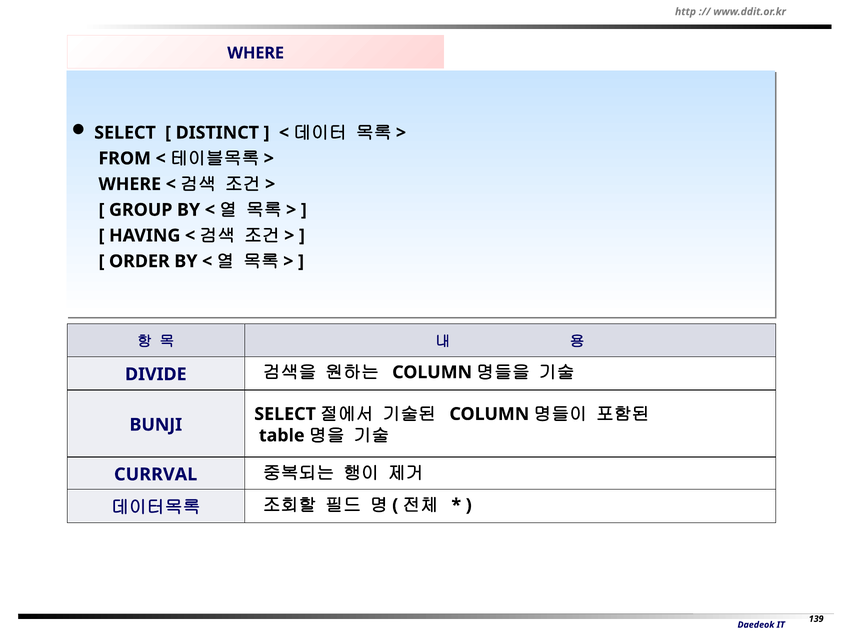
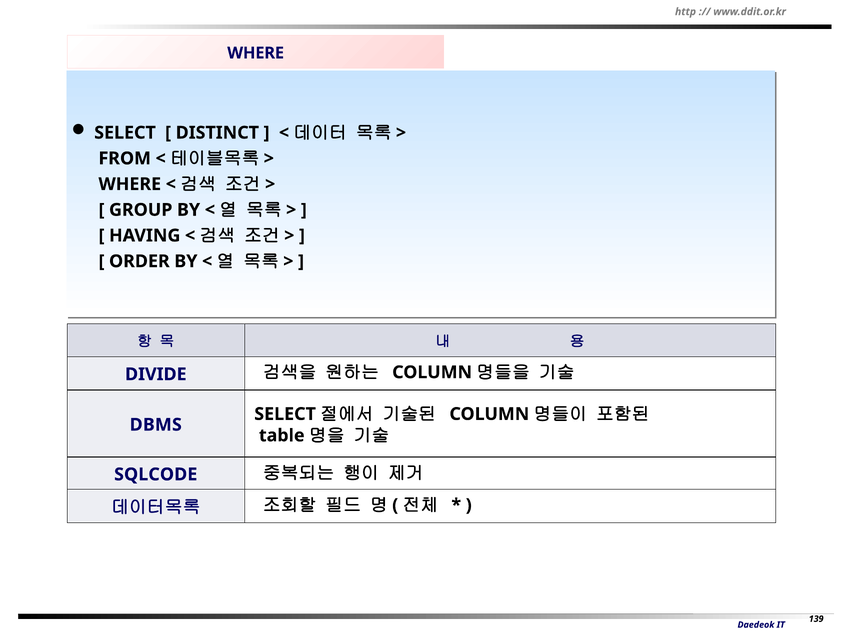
BUNJI: BUNJI -> DBMS
CURRVAL: CURRVAL -> SQLCODE
